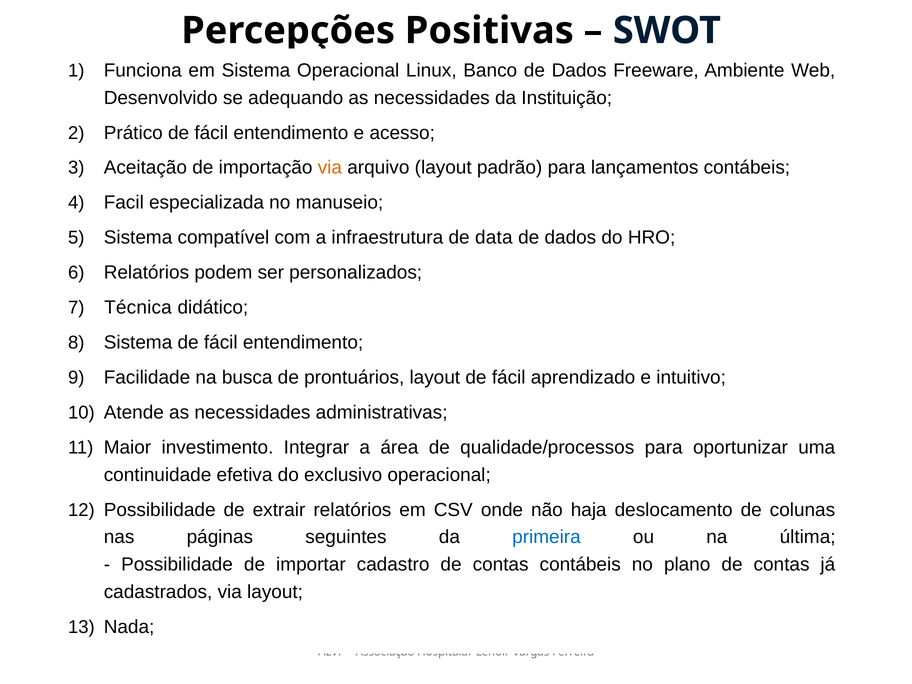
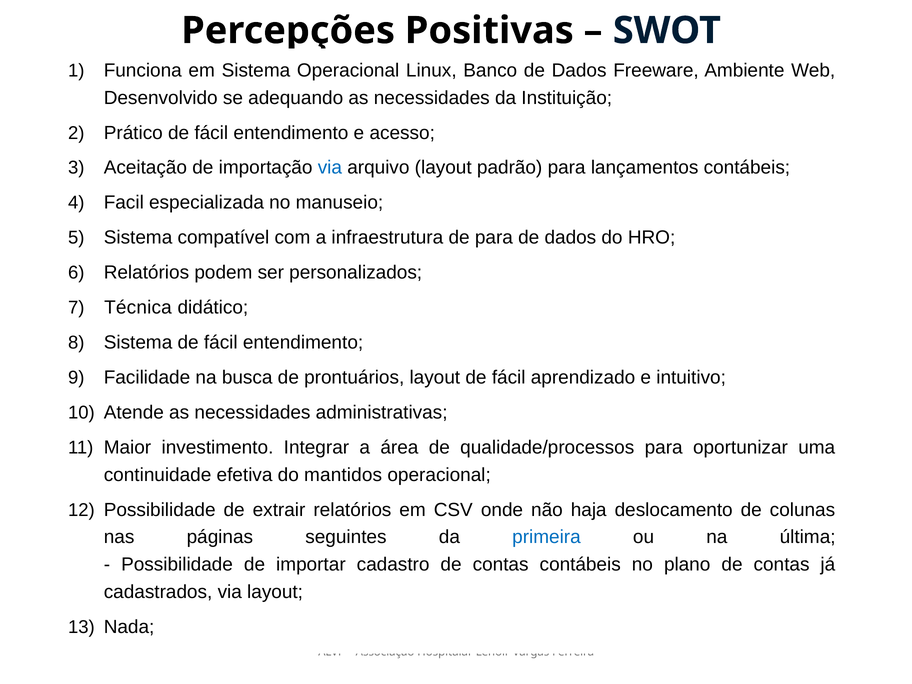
via at (330, 168) colour: orange -> blue
de data: data -> para
exclusivo: exclusivo -> mantidos
